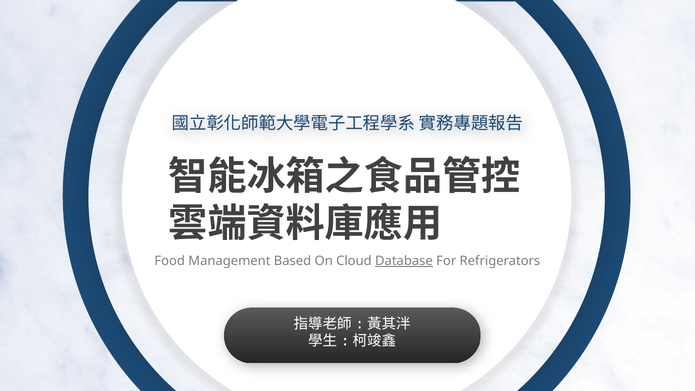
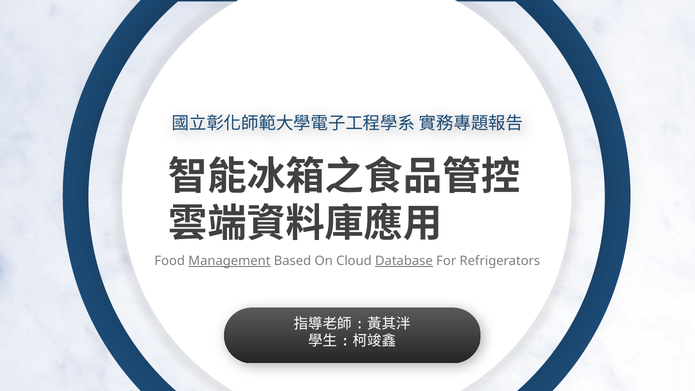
Management underline: none -> present
